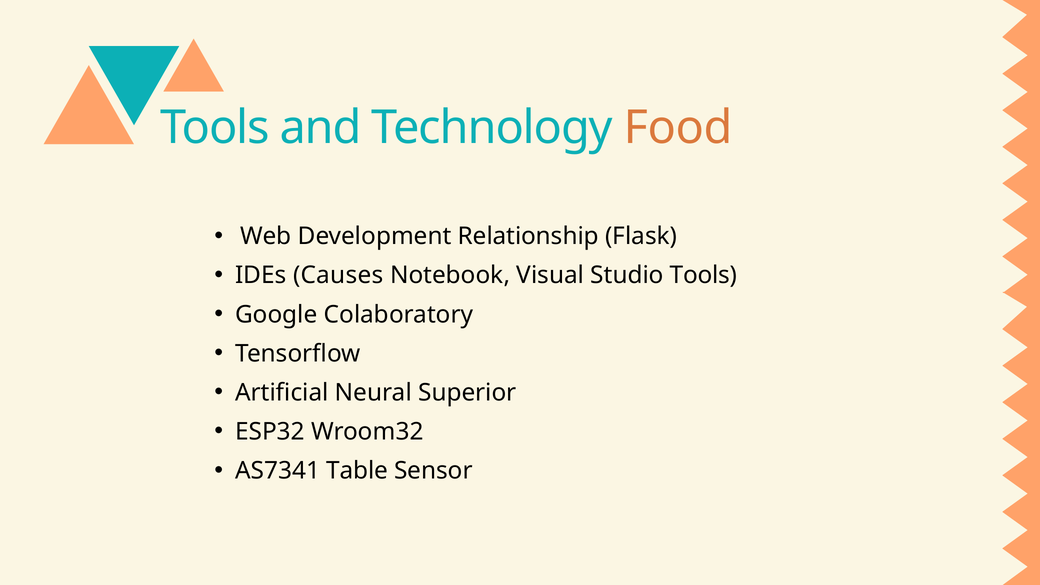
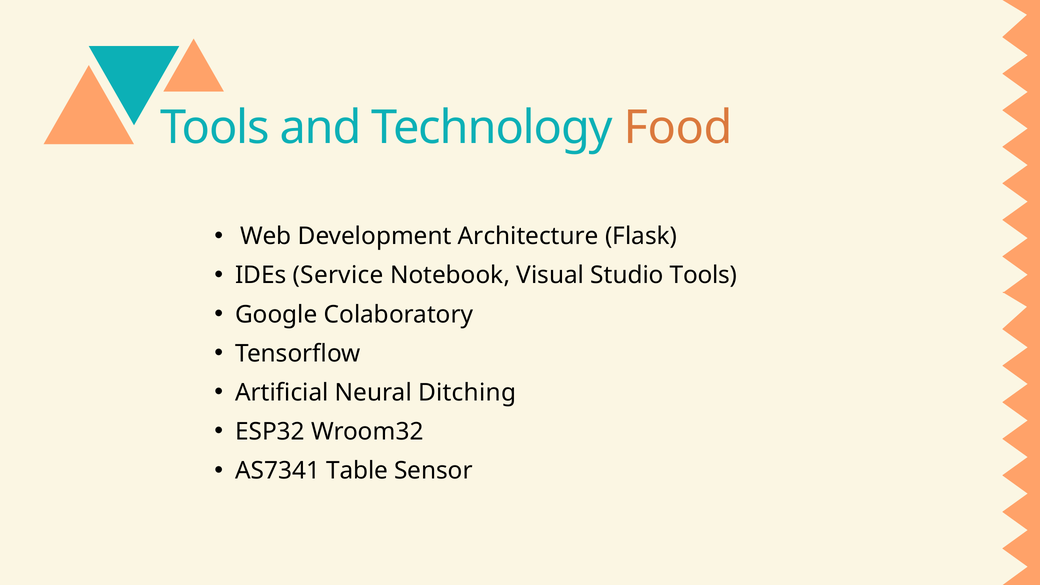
Relationship: Relationship -> Architecture
Causes: Causes -> Service
Superior: Superior -> Ditching
